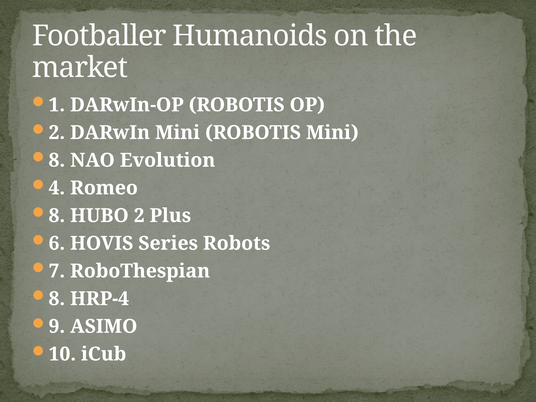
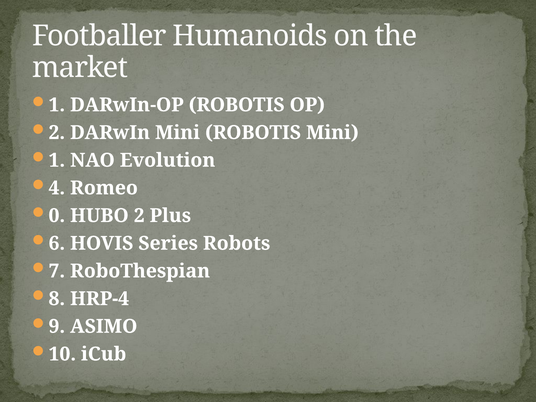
8 at (57, 160): 8 -> 1
8 at (57, 216): 8 -> 0
